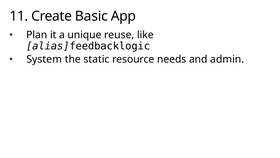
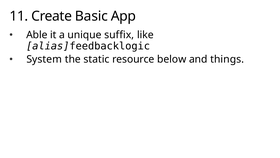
Plan: Plan -> Able
reuse: reuse -> suffix
needs: needs -> below
admin: admin -> things
